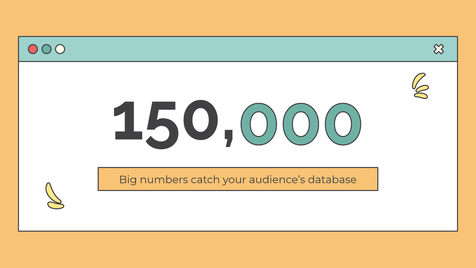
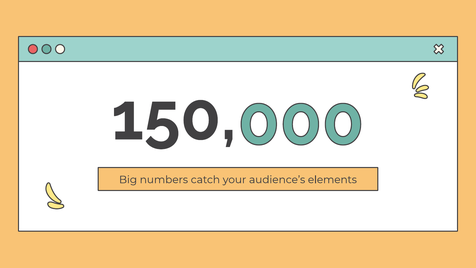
database: database -> elements
